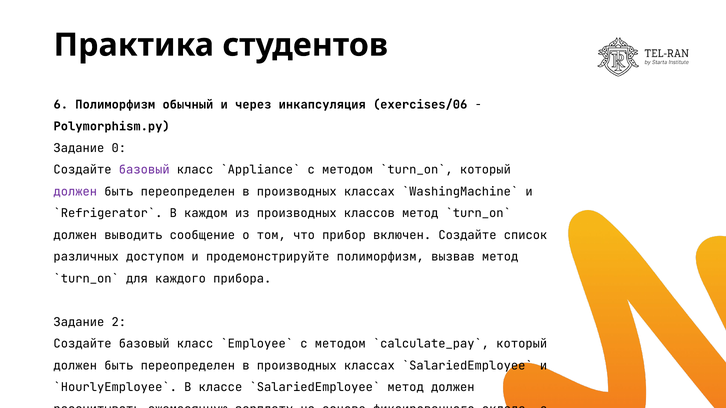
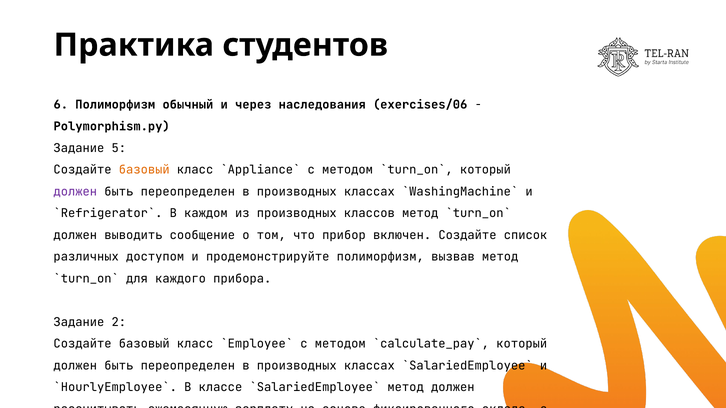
инкапсуляция: инкапсуляция -> наследования
0: 0 -> 5
базовый at (144, 170) colour: purple -> orange
